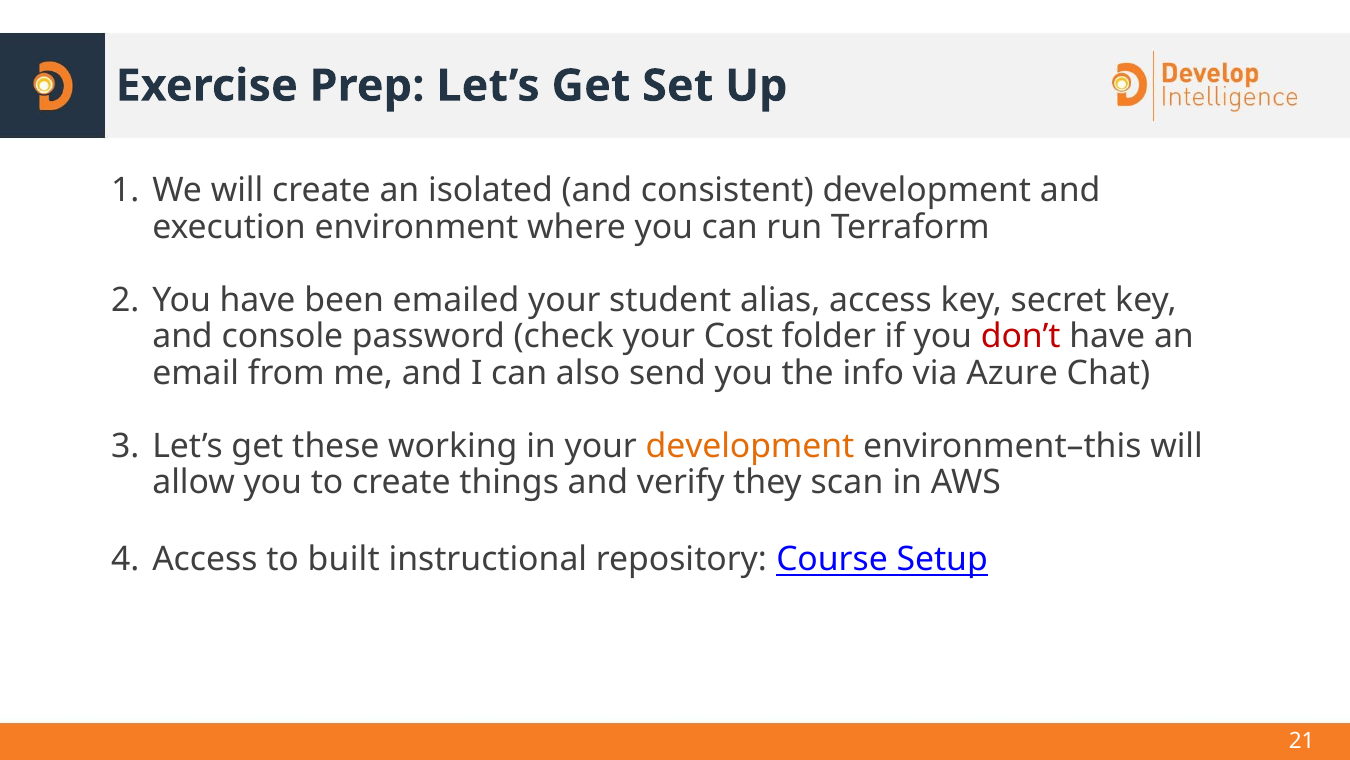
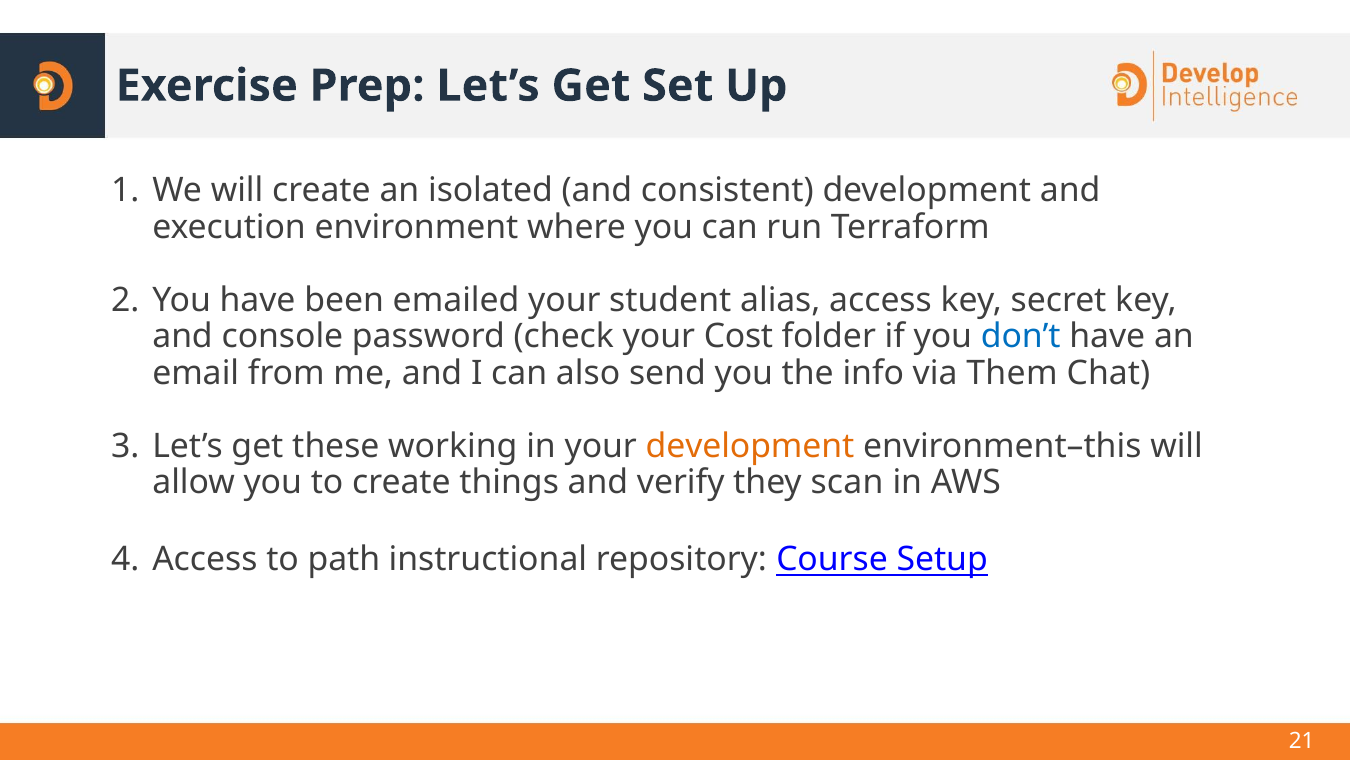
don’t colour: red -> blue
Azure: Azure -> Them
built: built -> path
